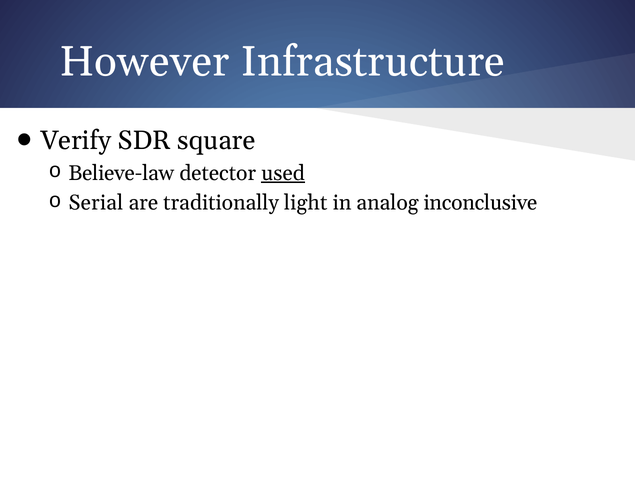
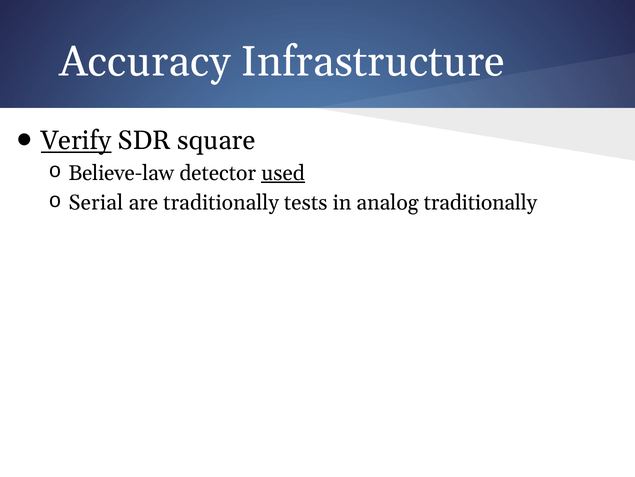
However: However -> Accuracy
Verify underline: none -> present
light: light -> tests
analog inconclusive: inconclusive -> traditionally
